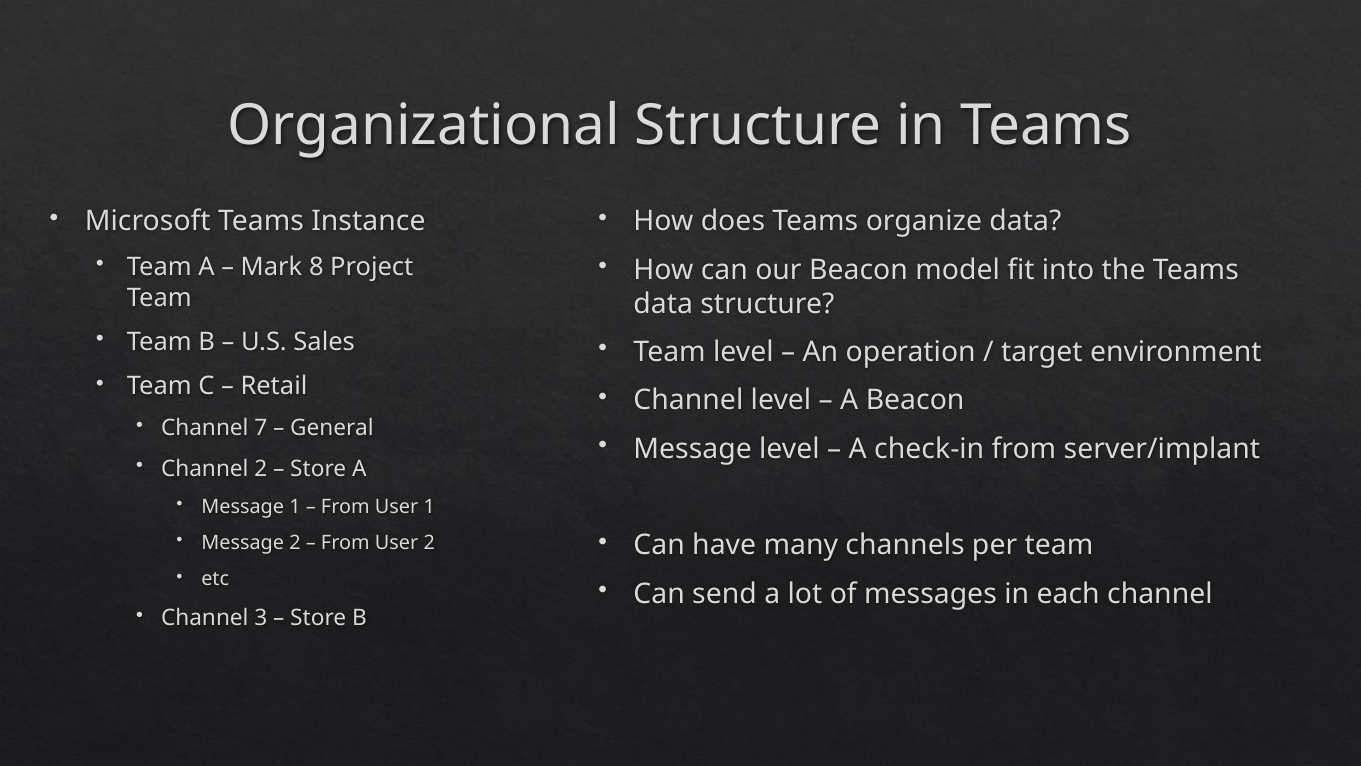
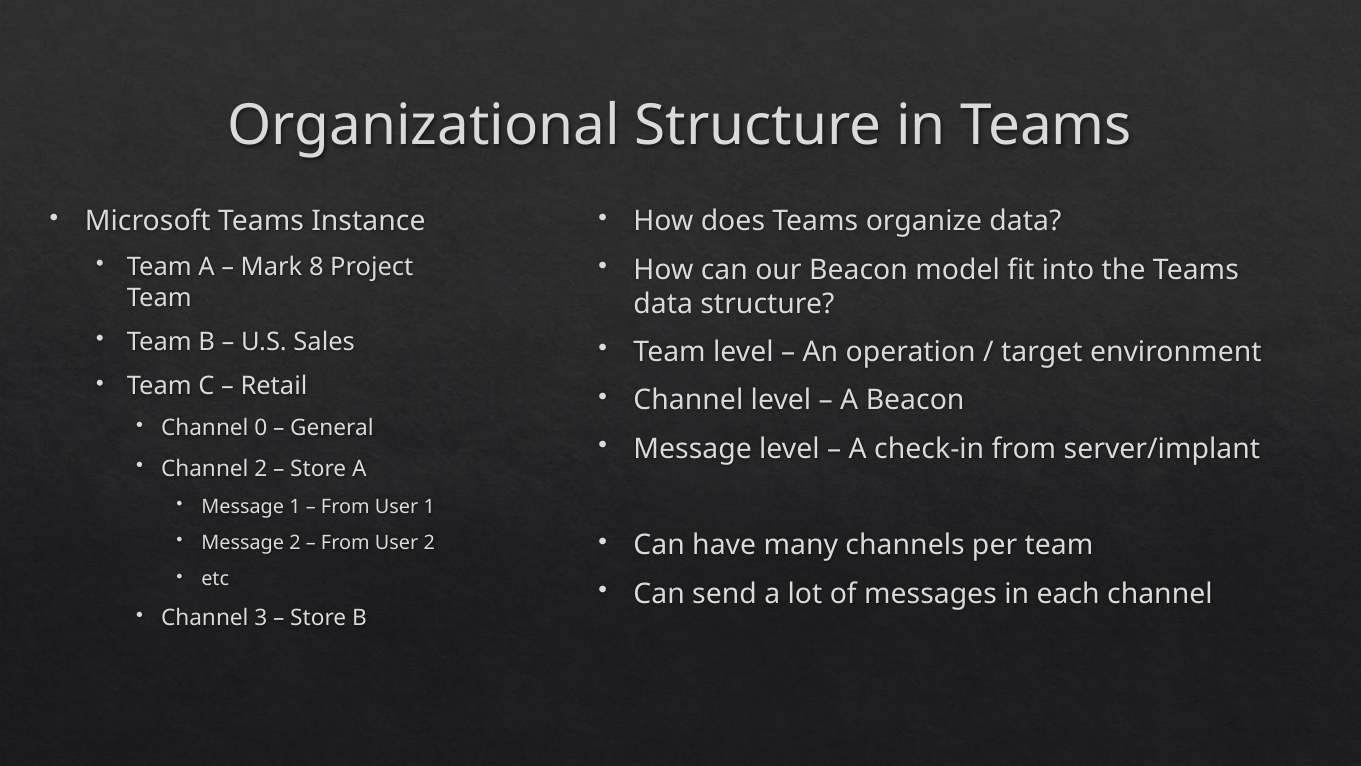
7: 7 -> 0
